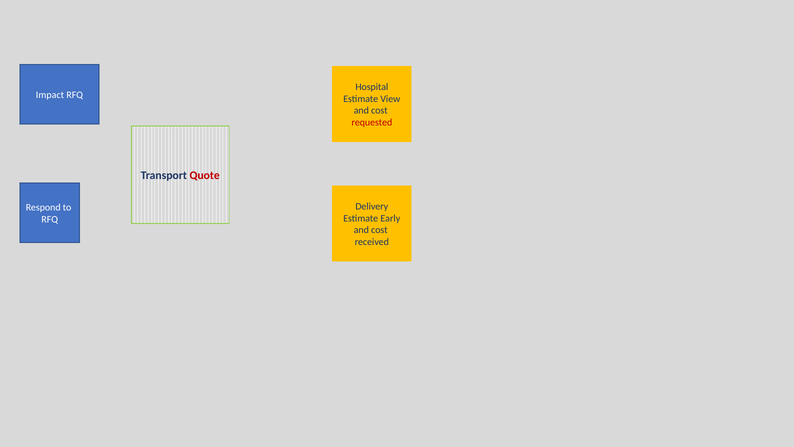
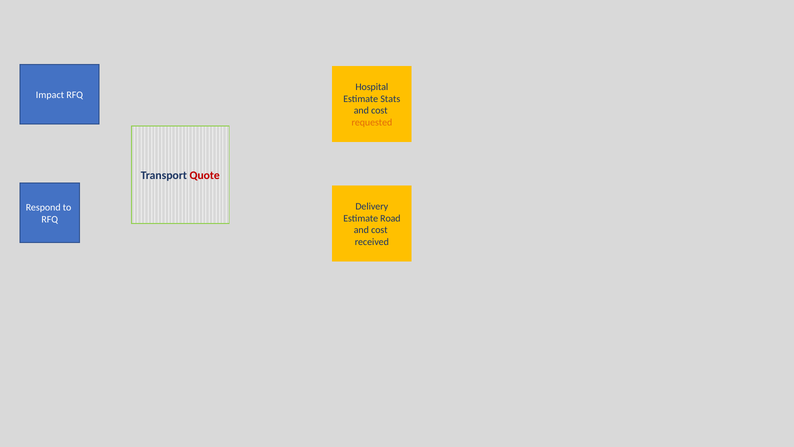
View: View -> Stats
requested colour: red -> orange
Early: Early -> Road
